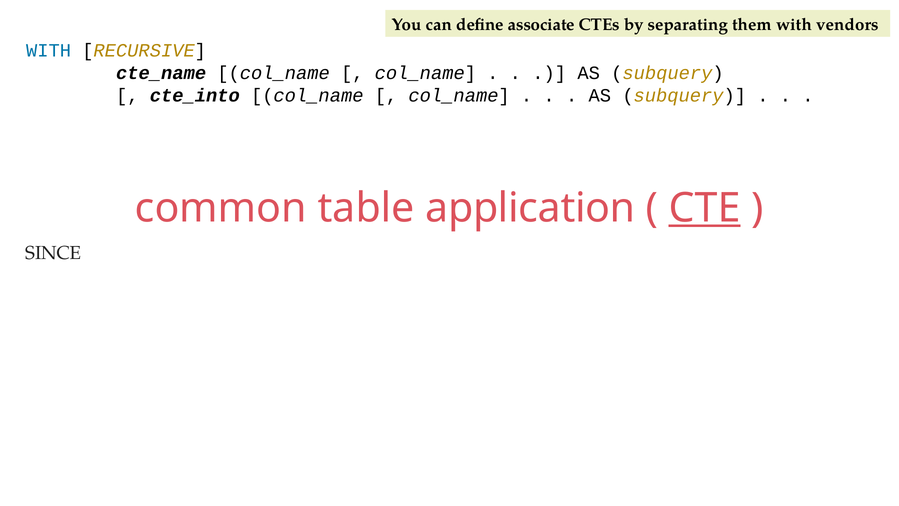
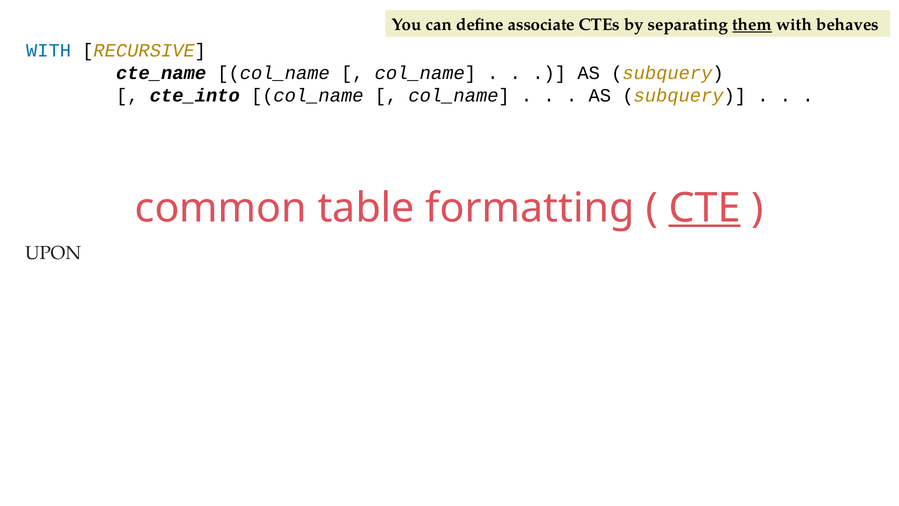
them underline: none -> present
vendors: vendors -> behaves
application: application -> formatting
SINCE: SINCE -> UPON
